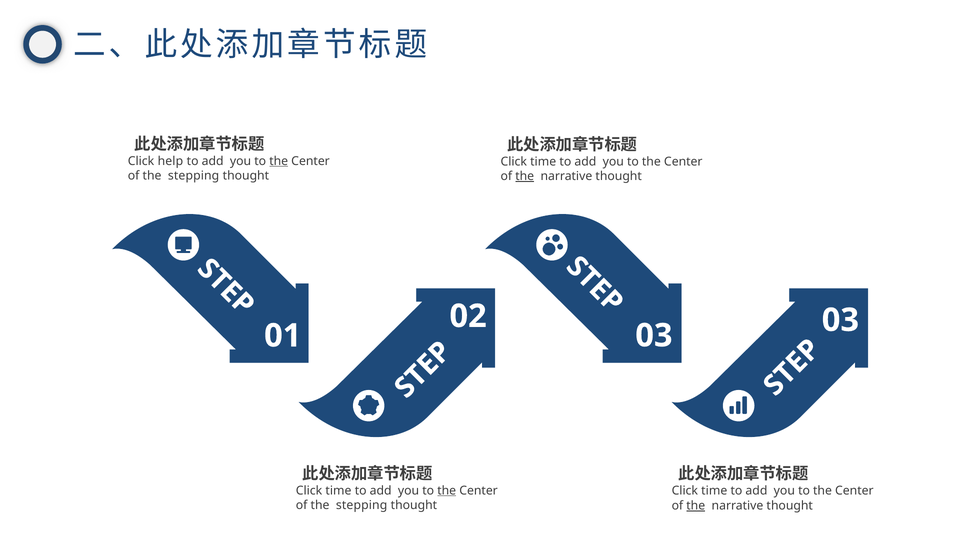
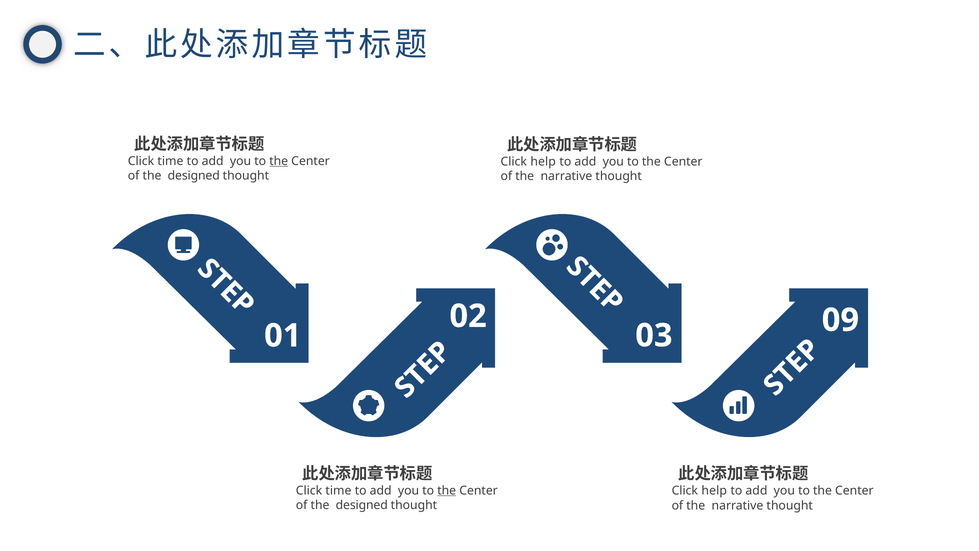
help at (170, 161): help -> time
time at (543, 162): time -> help
stepping at (194, 176): stepping -> designed
the at (525, 176) underline: present -> none
03 03: 03 -> 09
time at (714, 491): time -> help
stepping at (362, 505): stepping -> designed
the at (696, 505) underline: present -> none
